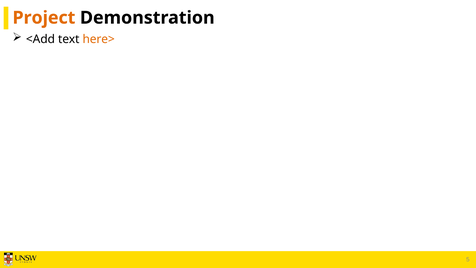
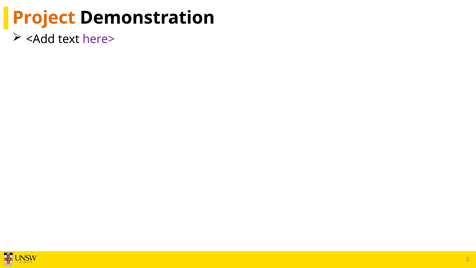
here> colour: orange -> purple
